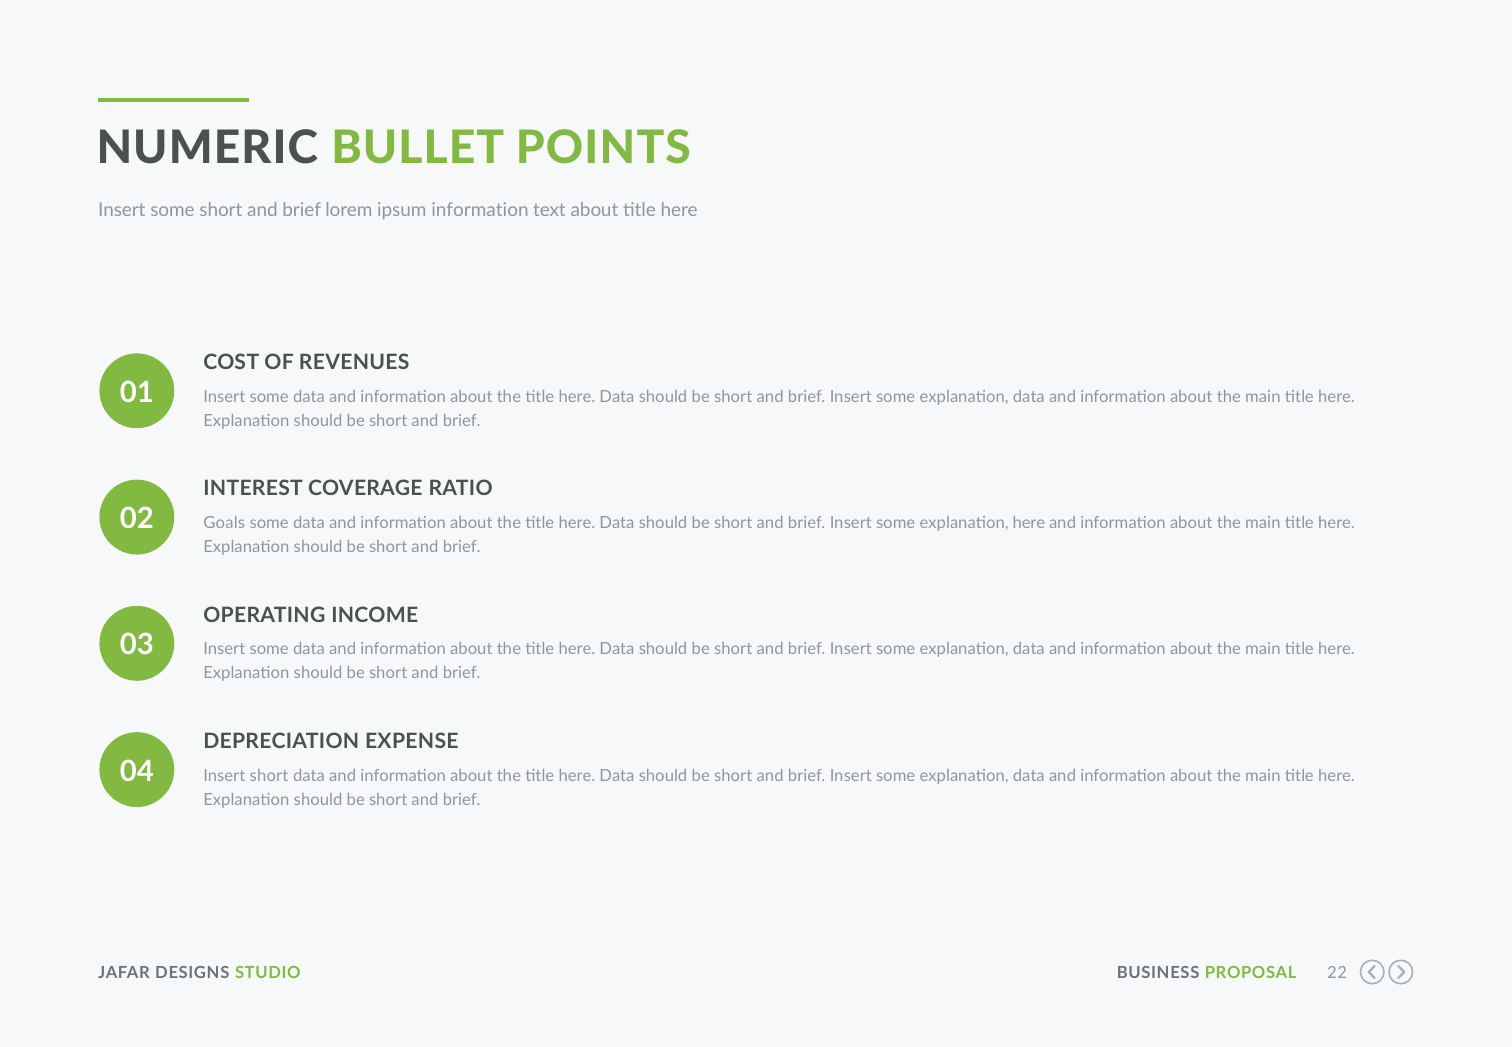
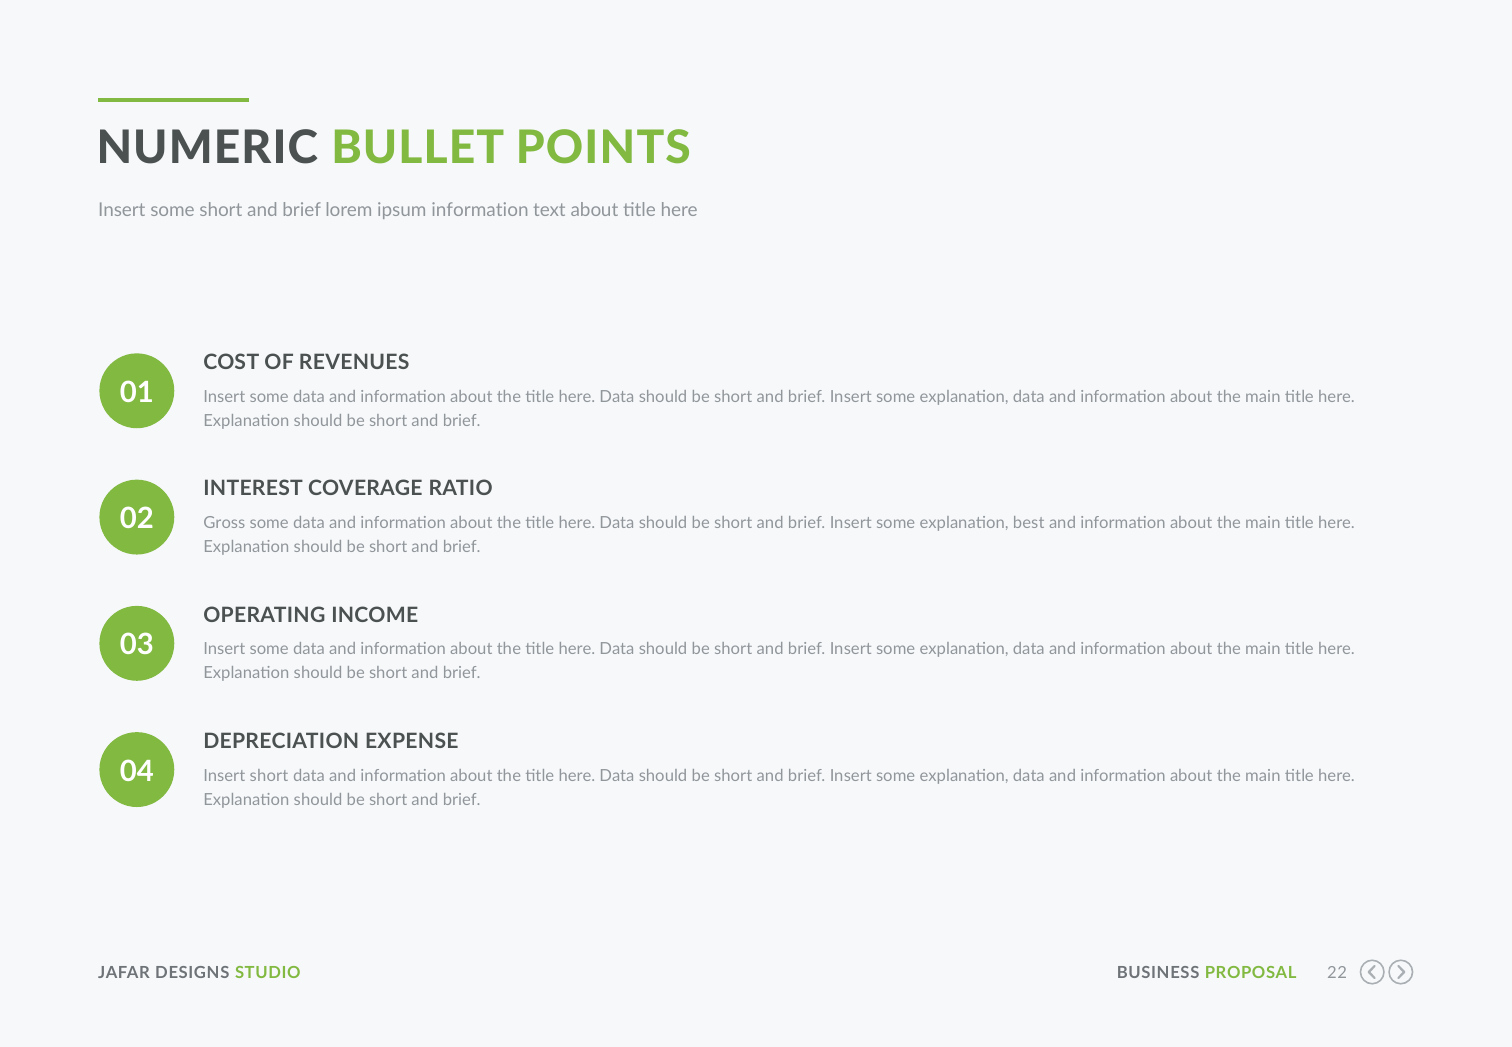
Goals: Goals -> Gross
explanation here: here -> best
